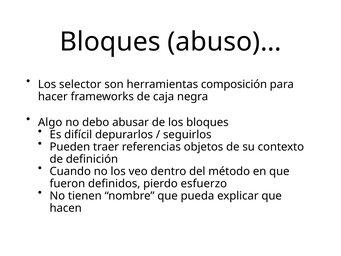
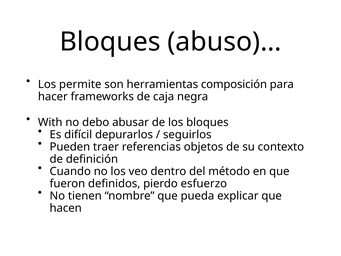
selector: selector -> permite
Algo: Algo -> With
